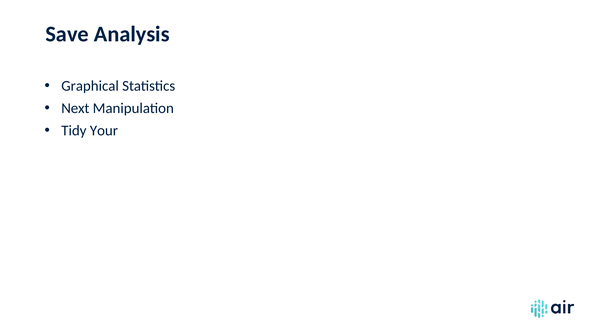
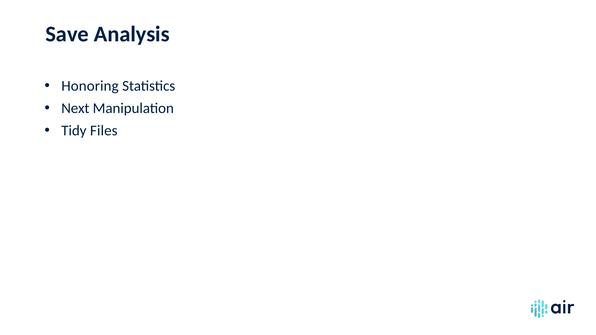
Graphical: Graphical -> Honoring
Your: Your -> Files
